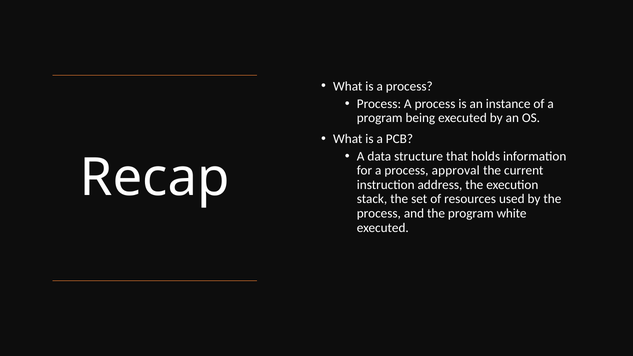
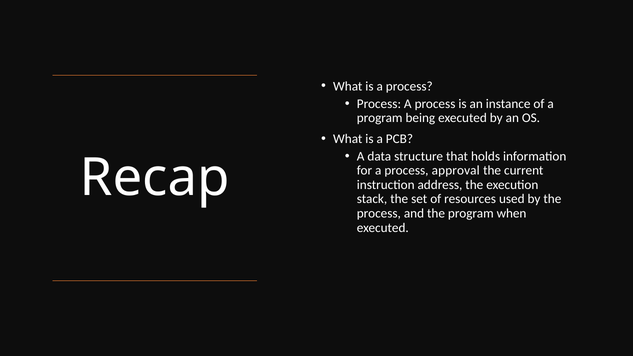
white: white -> when
